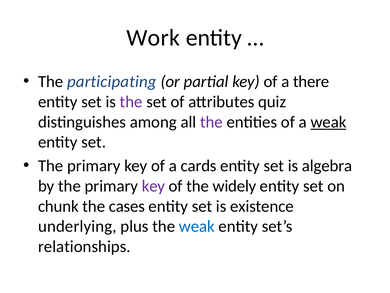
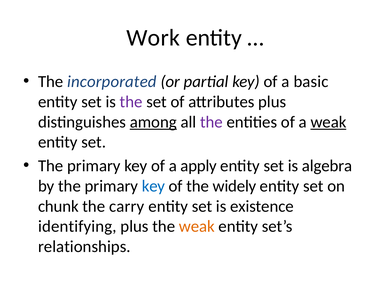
participating: participating -> incorporated
there: there -> basic
attributes quiz: quiz -> plus
among underline: none -> present
cards: cards -> apply
key at (153, 186) colour: purple -> blue
cases: cases -> carry
underlying: underlying -> identifying
weak at (197, 226) colour: blue -> orange
